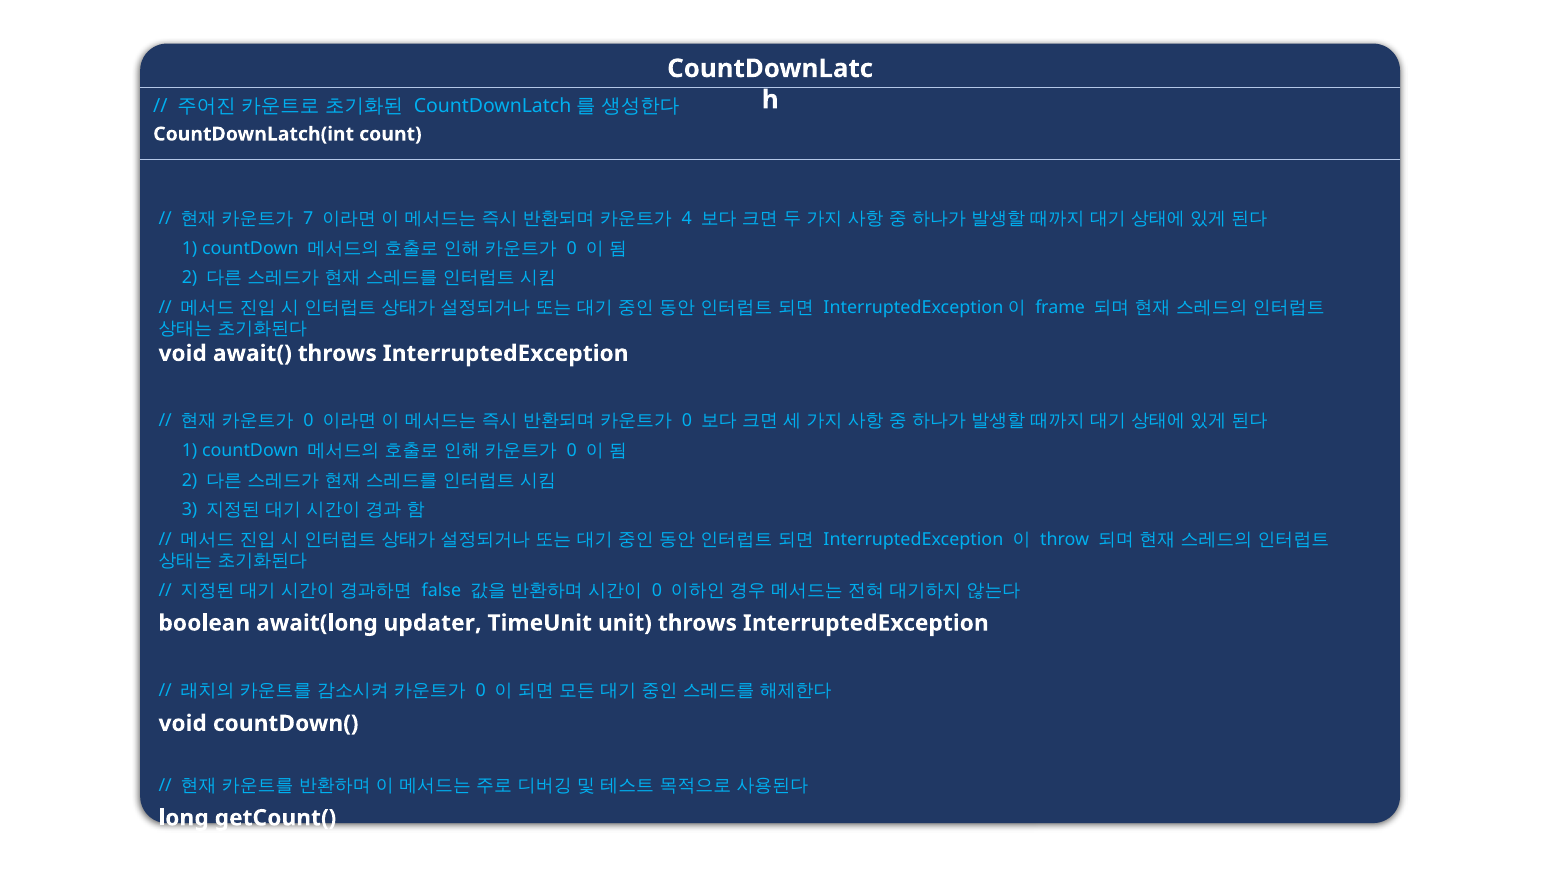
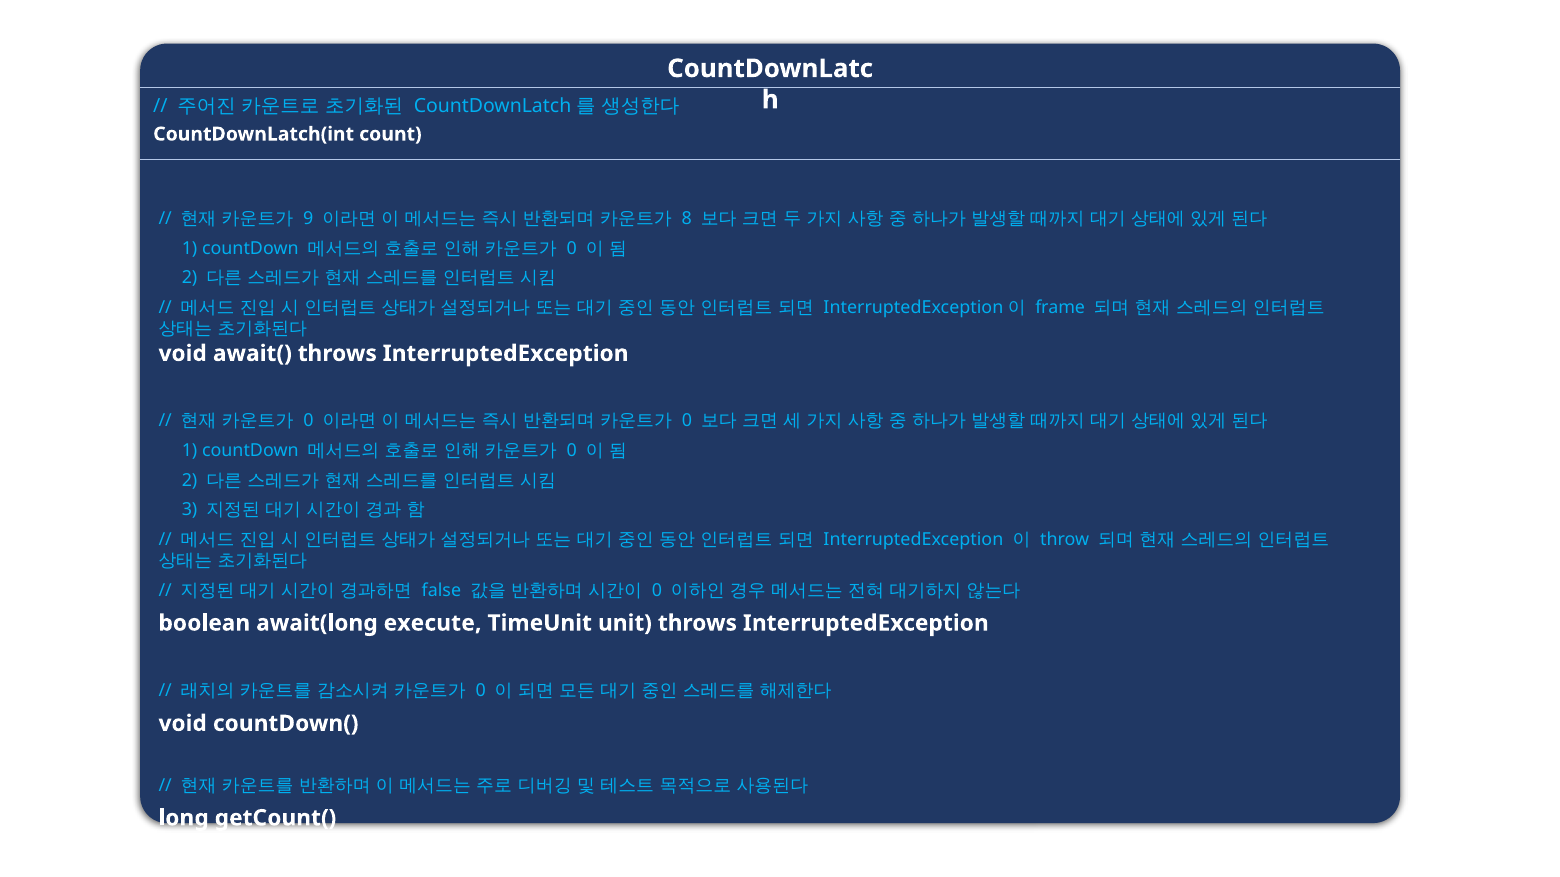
7: 7 -> 9
4: 4 -> 8
updater: updater -> execute
